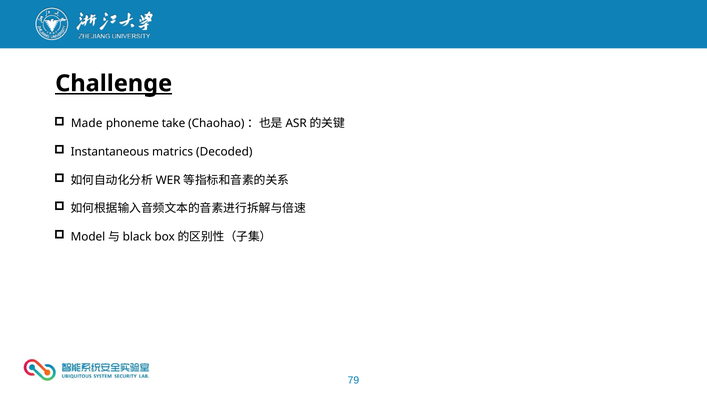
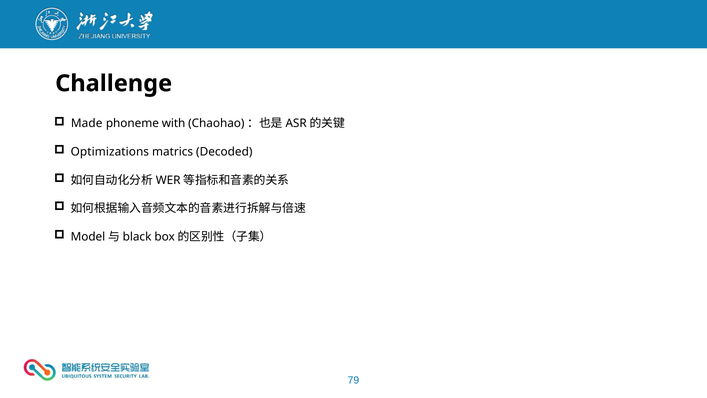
Challenge underline: present -> none
take: take -> with
Instantaneous: Instantaneous -> Optimizations
